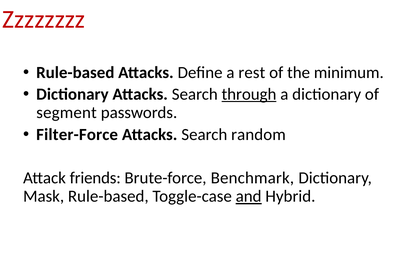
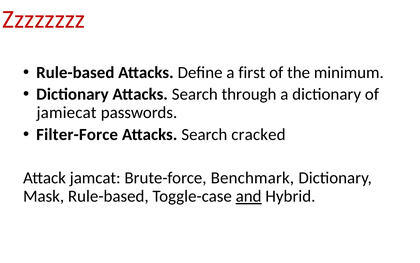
rest: rest -> first
through underline: present -> none
segment: segment -> jamiecat
random: random -> cracked
friends: friends -> jamcat
